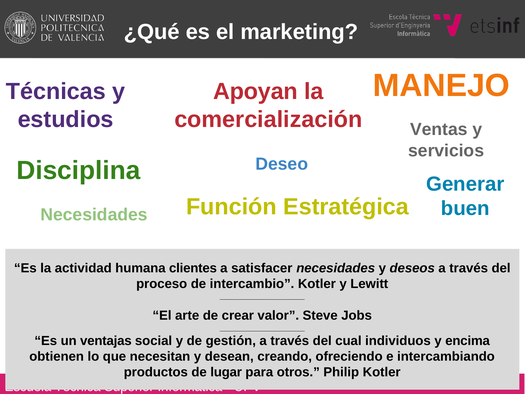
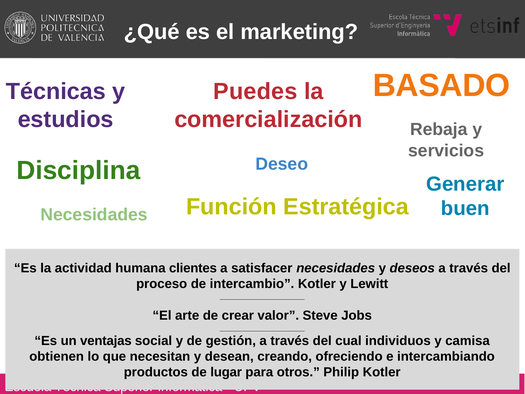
MANEJO: MANEJO -> BASADO
Apoyan: Apoyan -> Puedes
Ventas: Ventas -> Rebaja
encima: encima -> camisa
